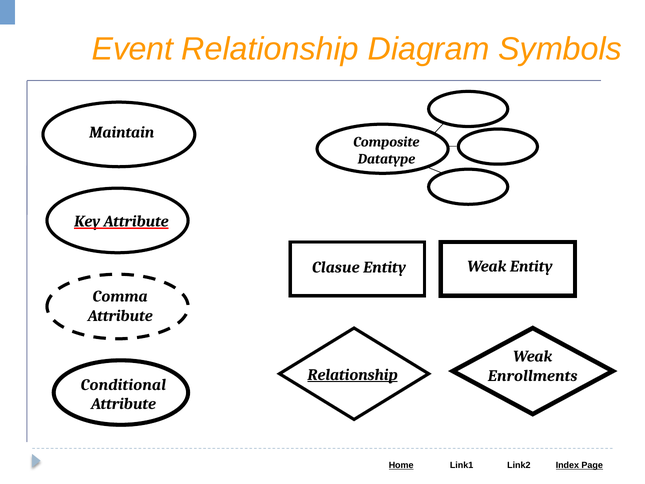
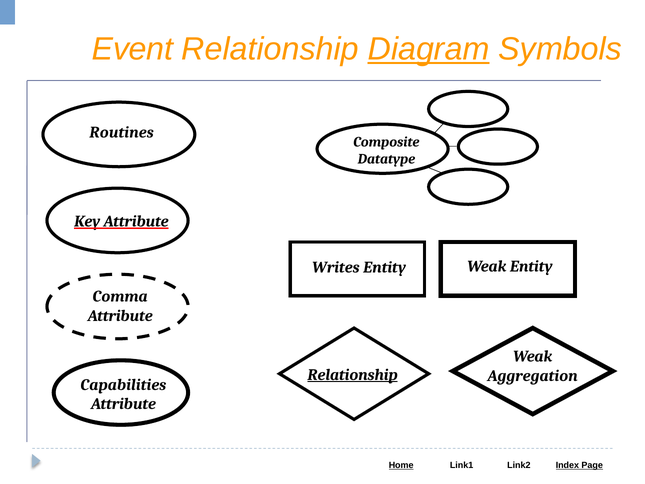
Diagram underline: none -> present
Maintain: Maintain -> Routines
Clasue: Clasue -> Writes
Enrollments: Enrollments -> Aggregation
Conditional: Conditional -> Capabilities
